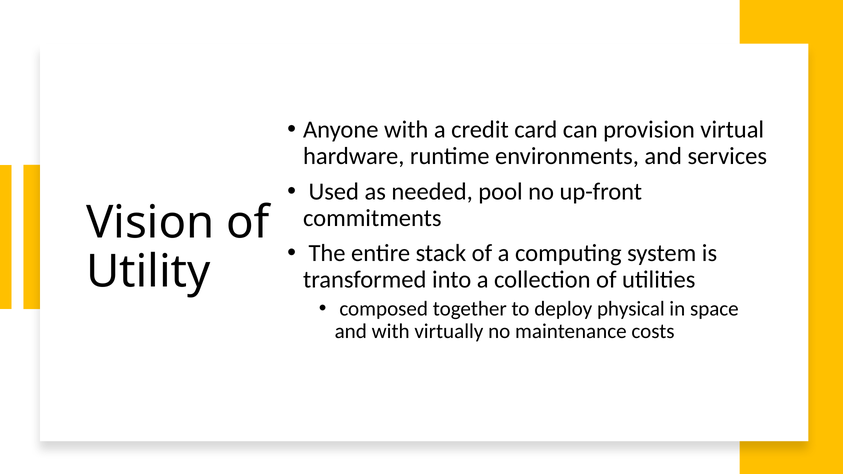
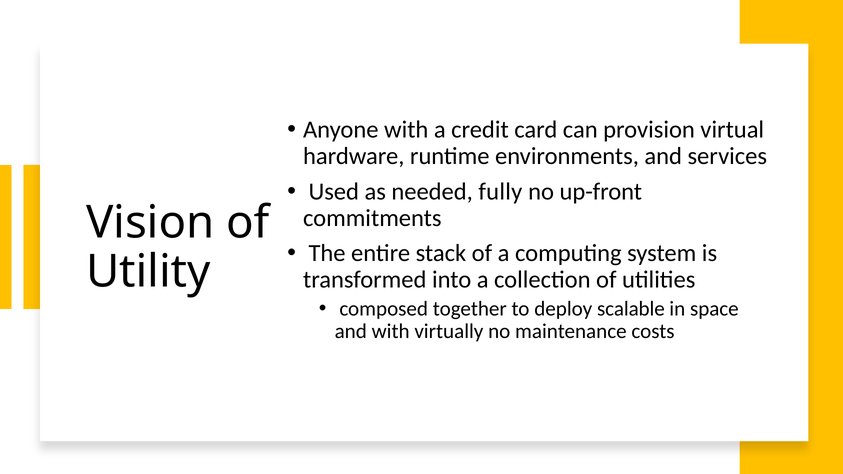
pool: pool -> fully
physical: physical -> scalable
